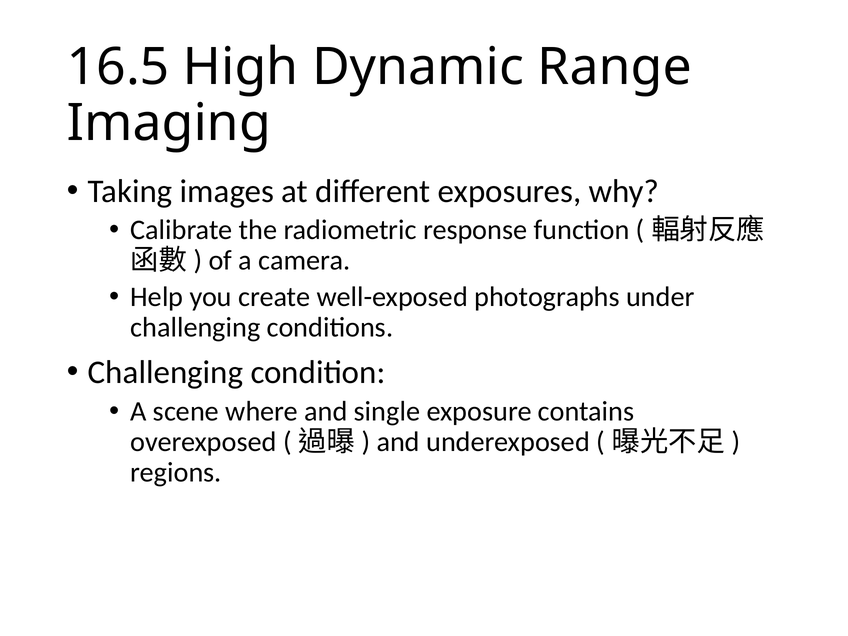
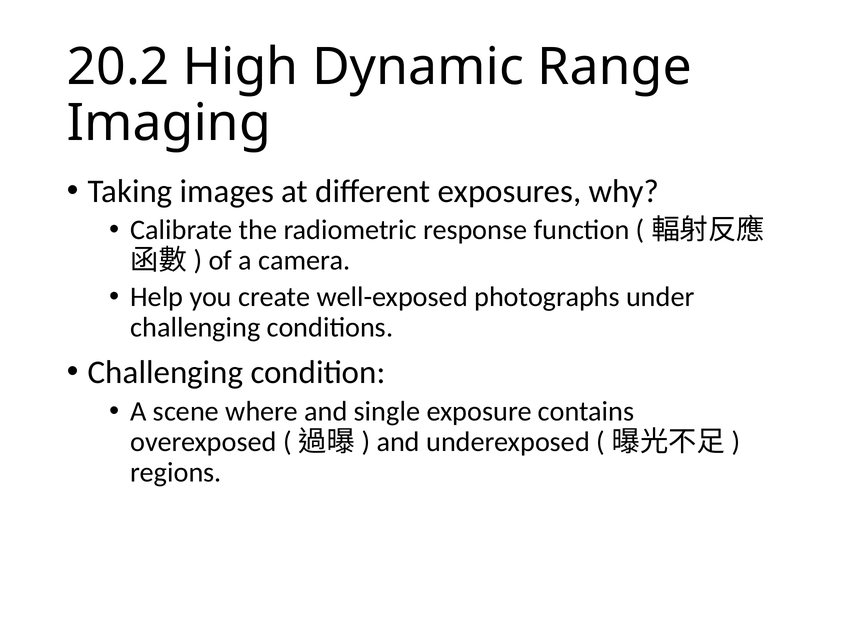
16.5: 16.5 -> 20.2
